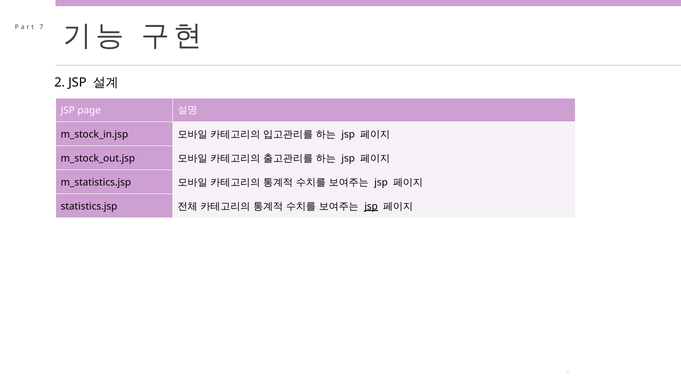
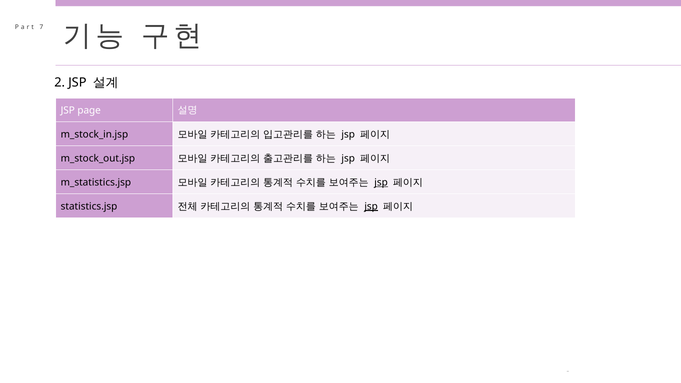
jsp at (381, 182) underline: none -> present
